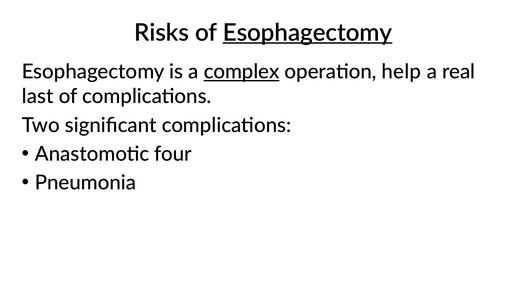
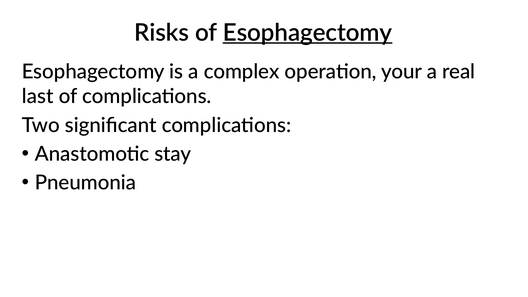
complex underline: present -> none
help: help -> your
four: four -> stay
